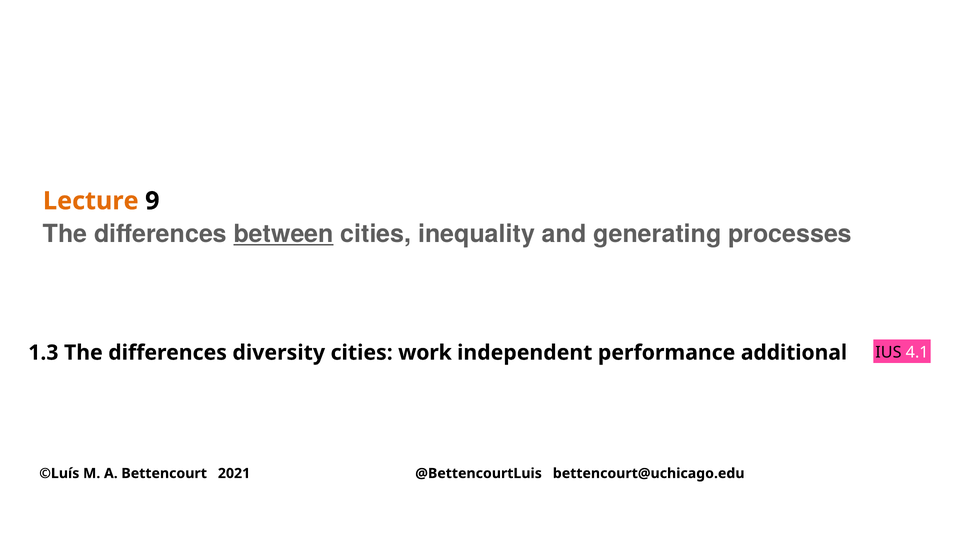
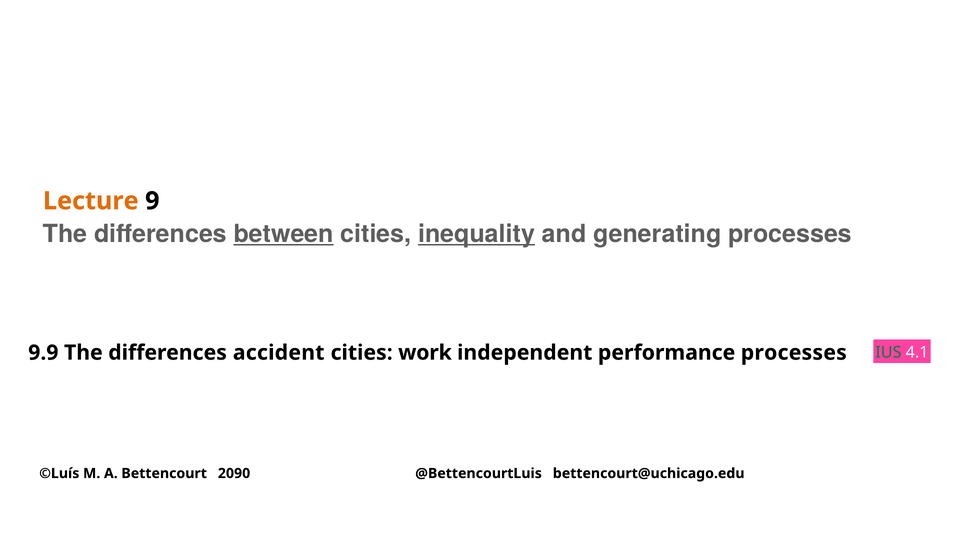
inequality underline: none -> present
IUS colour: black -> green
1.3: 1.3 -> 9.9
diversity: diversity -> accident
performance additional: additional -> processes
2021: 2021 -> 2090
